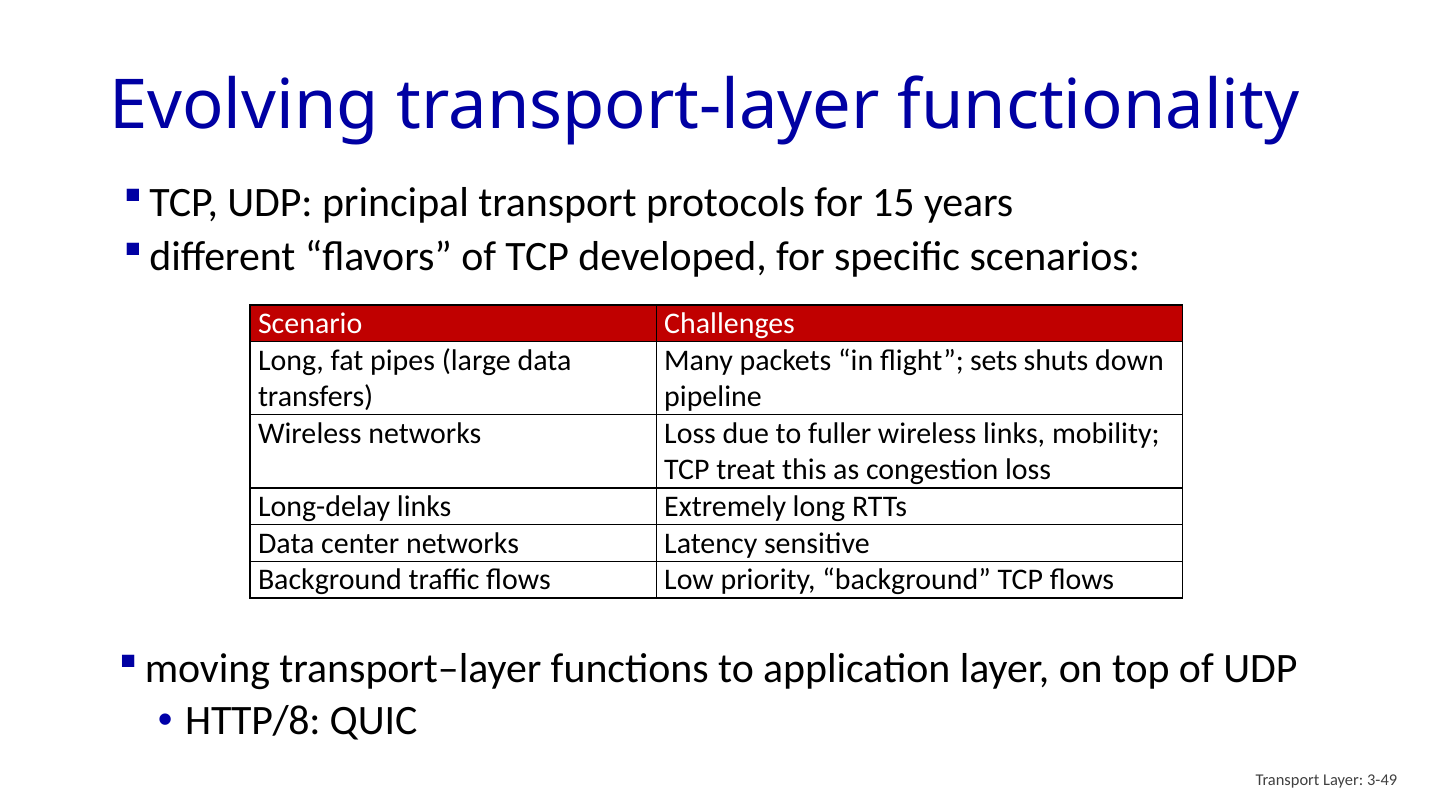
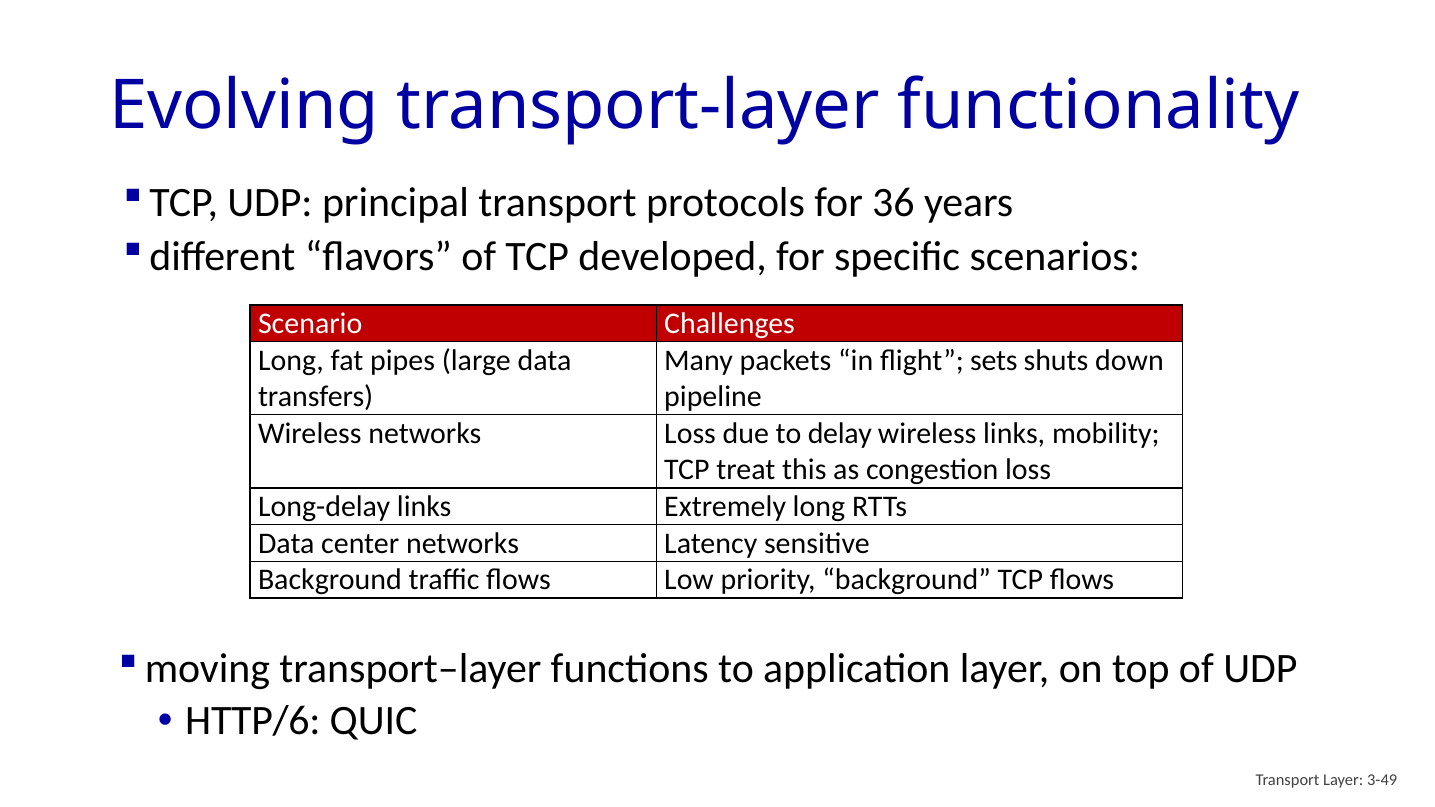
15: 15 -> 36
fuller: fuller -> delay
HTTP/8: HTTP/8 -> HTTP/6
